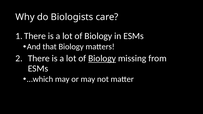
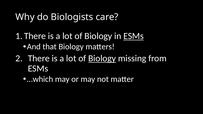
ESMs at (134, 36) underline: none -> present
